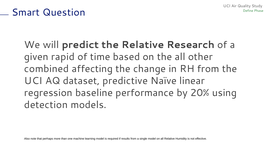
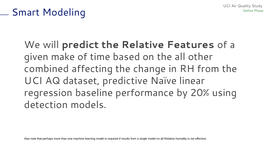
Question: Question -> Modeling
Research: Research -> Features
rapid: rapid -> make
